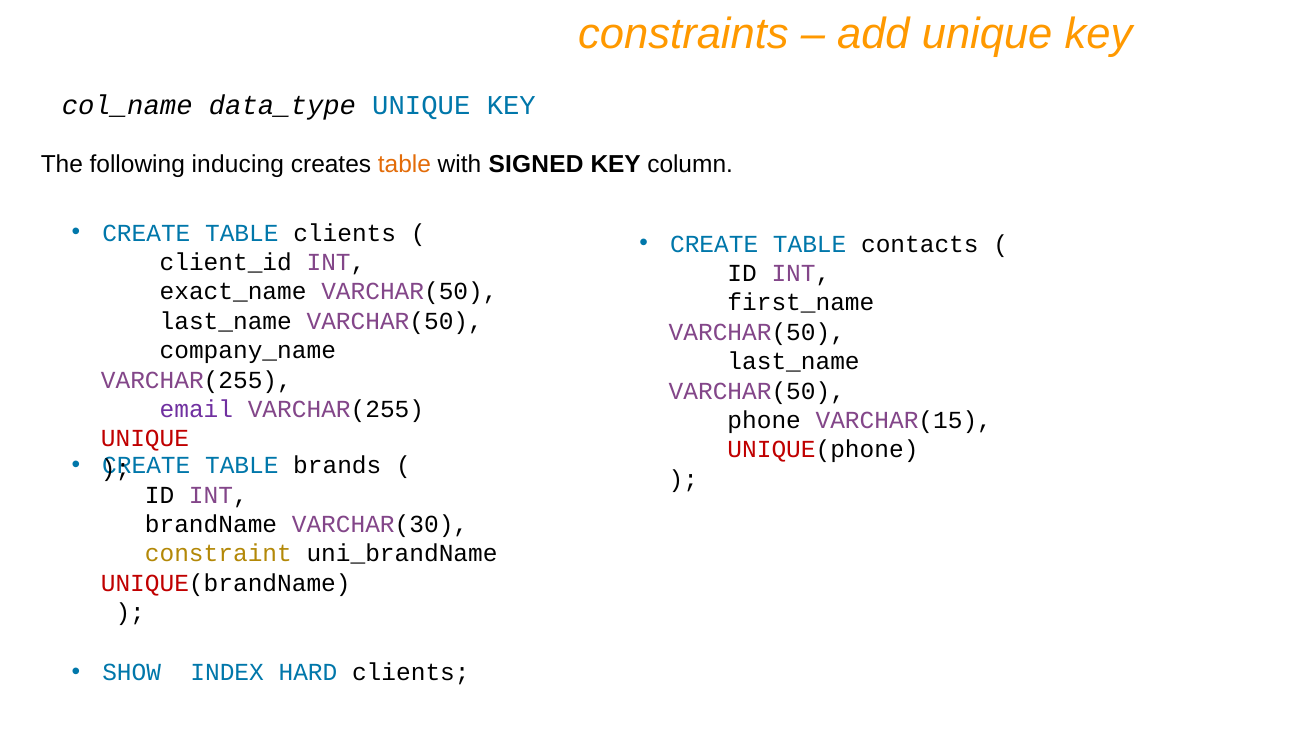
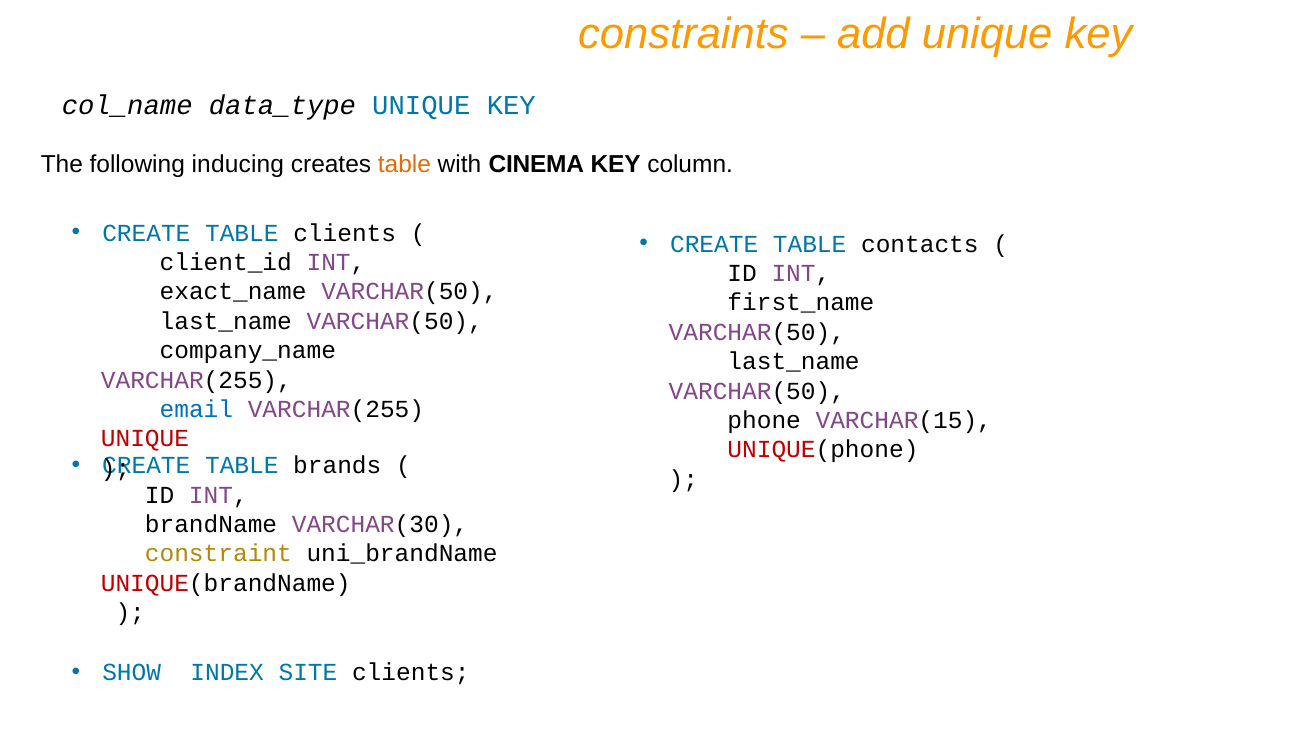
SIGNED: SIGNED -> CINEMA
email colour: purple -> blue
HARD: HARD -> SITE
